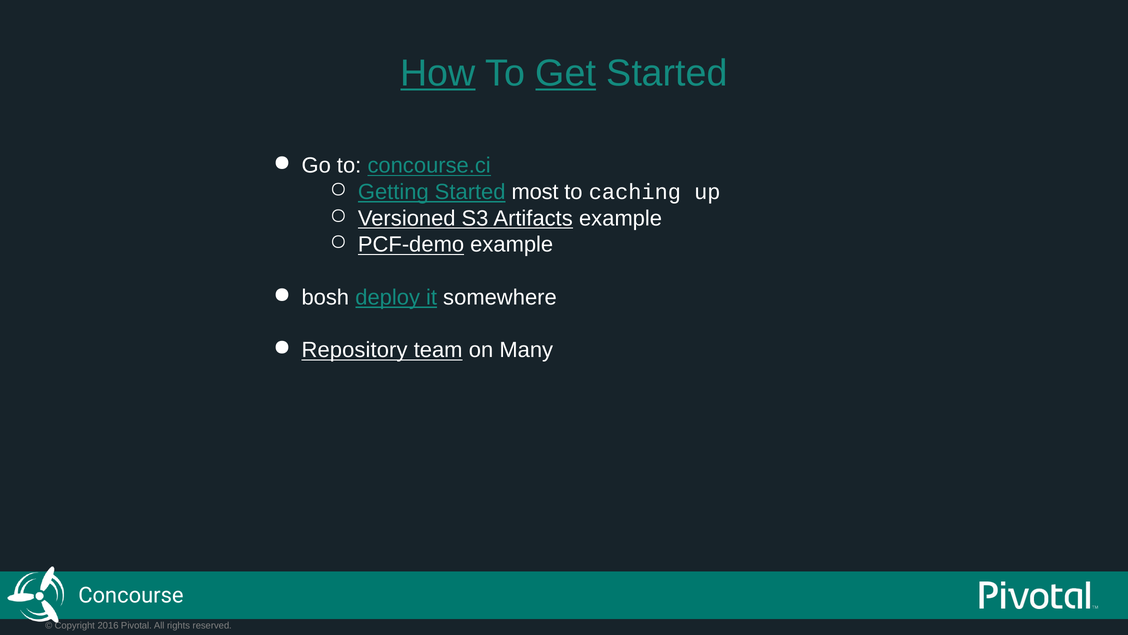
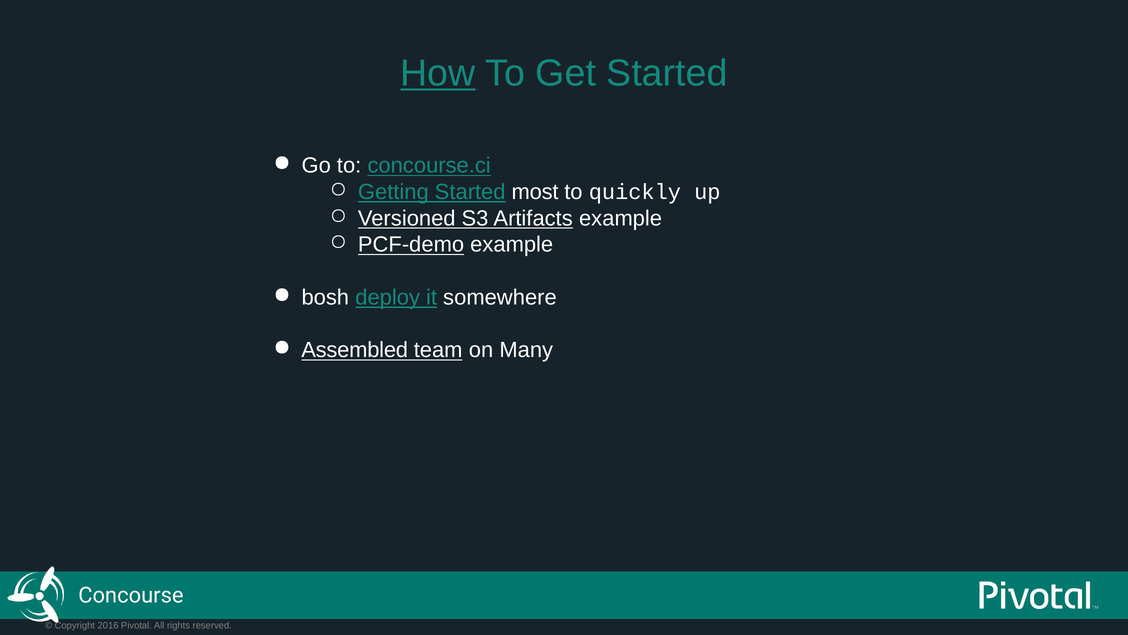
Get underline: present -> none
caching: caching -> quickly
Repository: Repository -> Assembled
